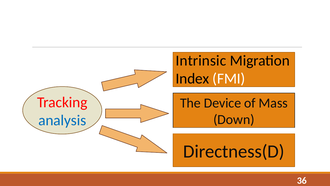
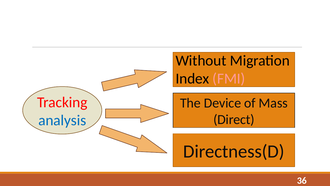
Intrinsic: Intrinsic -> Without
FMI colour: white -> pink
Down: Down -> Direct
